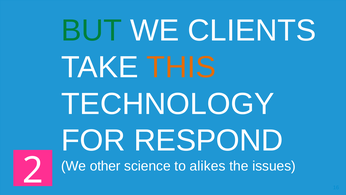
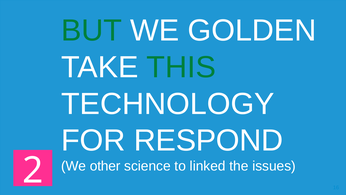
CLIENTS: CLIENTS -> GOLDEN
THIS colour: orange -> green
alikes: alikes -> linked
